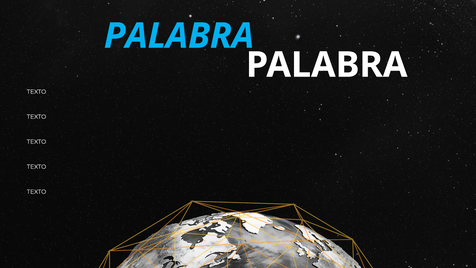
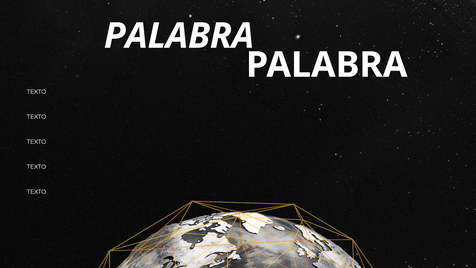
PALABRA at (179, 36) colour: light blue -> white
